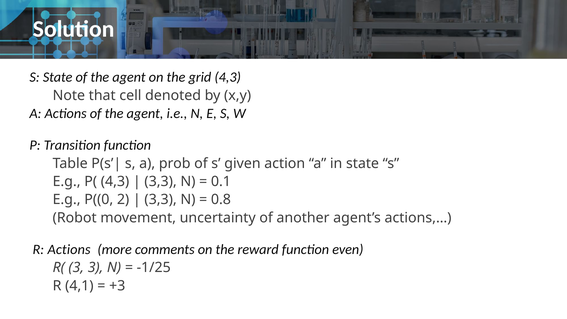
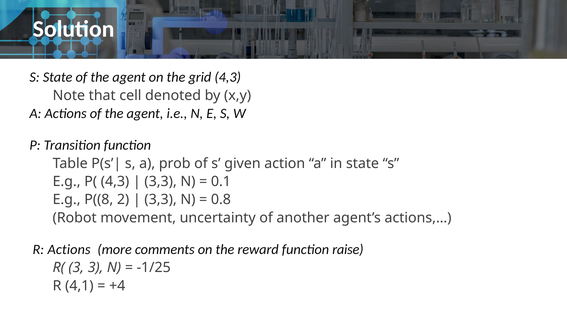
P((0: P((0 -> P((8
even: even -> raise
+3: +3 -> +4
